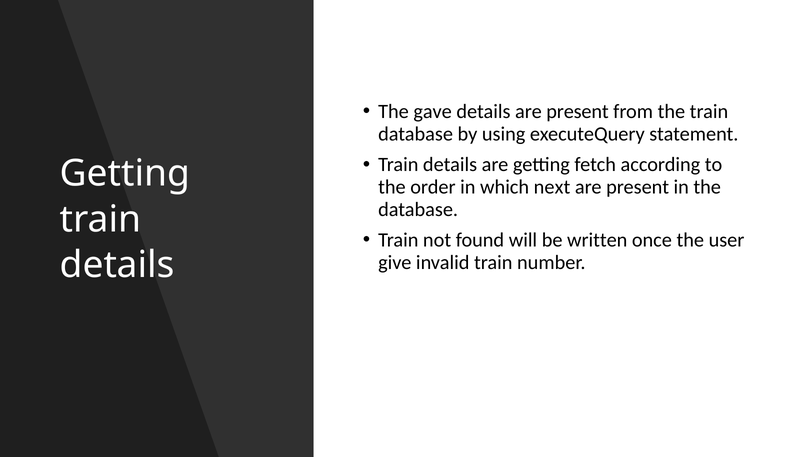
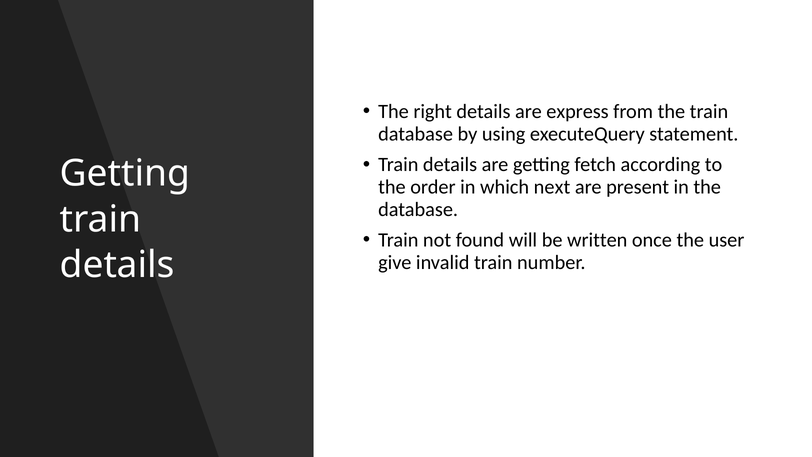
gave: gave -> right
details are present: present -> express
